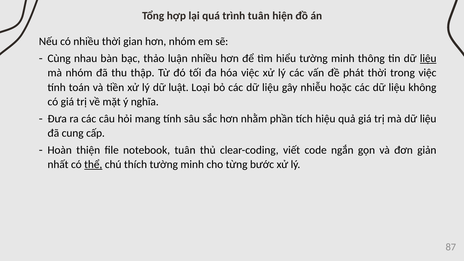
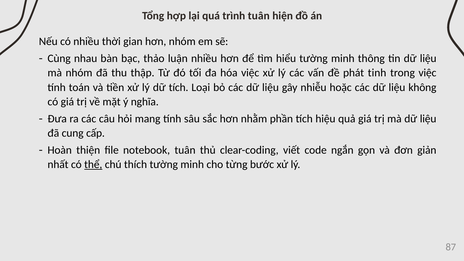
liệu at (428, 58) underline: present -> none
phát thời: thời -> tinh
dữ luật: luật -> tích
